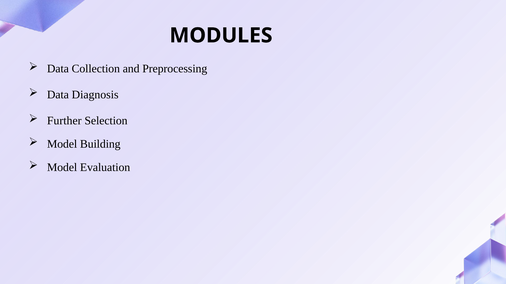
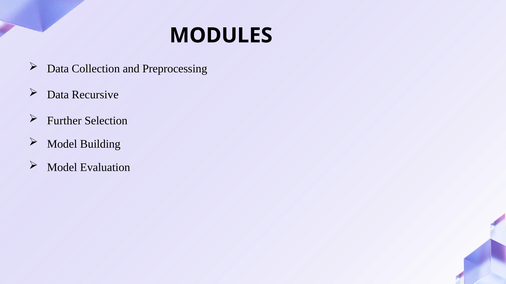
Diagnosis: Diagnosis -> Recursive
